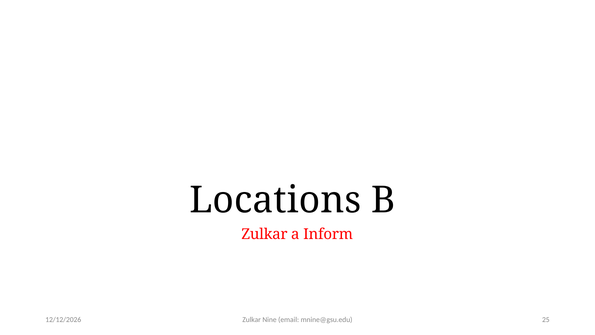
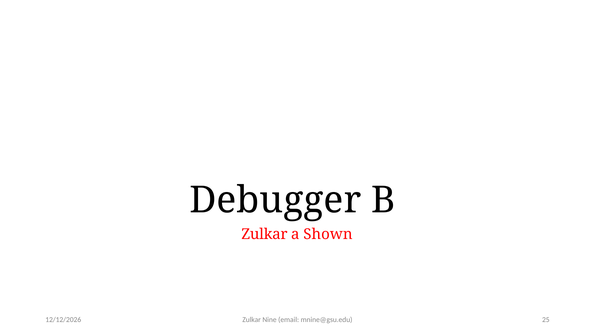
Locations: Locations -> Debugger
Inform: Inform -> Shown
